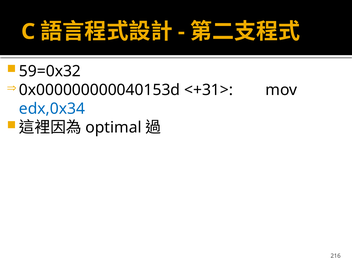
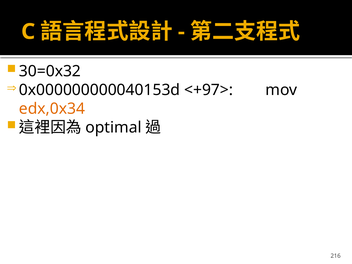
59=0x32: 59=0x32 -> 30=0x32
<+31>: <+31> -> <+97>
edx,0x34 colour: blue -> orange
